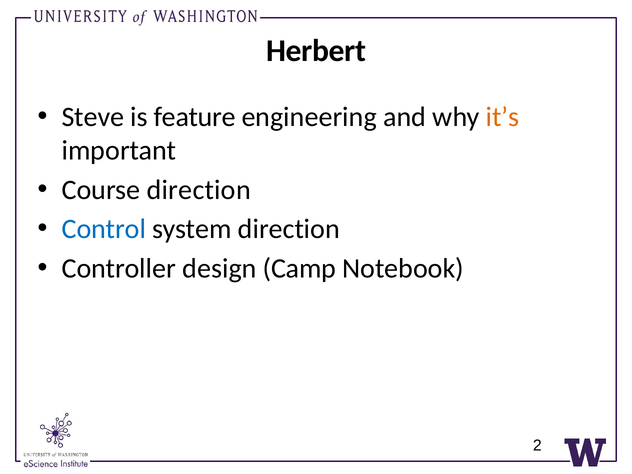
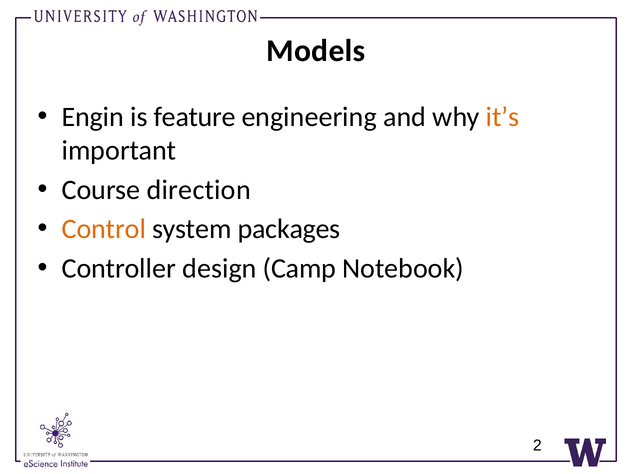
Herbert: Herbert -> Models
Steve: Steve -> Engin
Control colour: blue -> orange
system direction: direction -> packages
